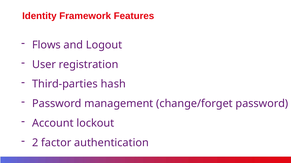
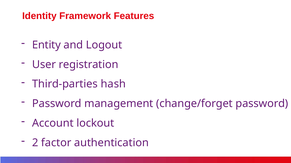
Flows: Flows -> Entity
